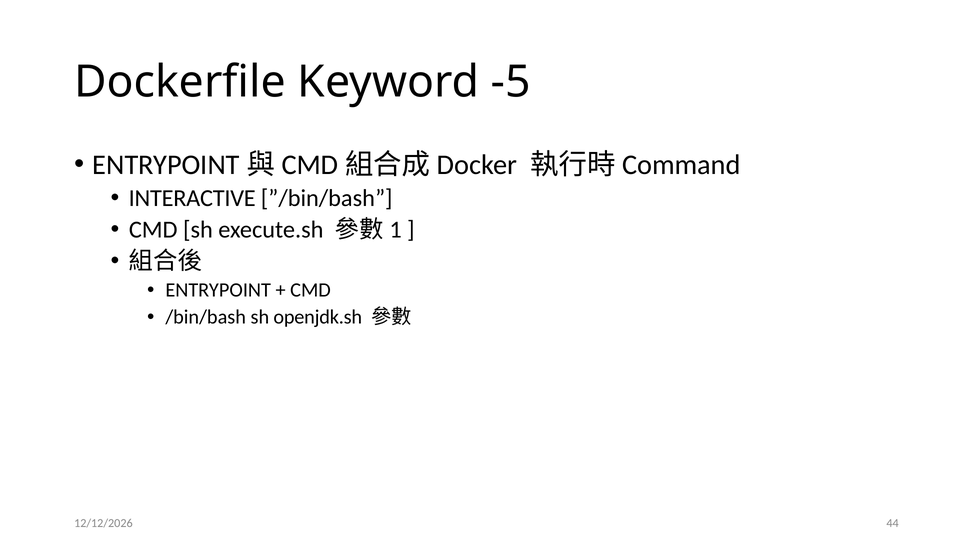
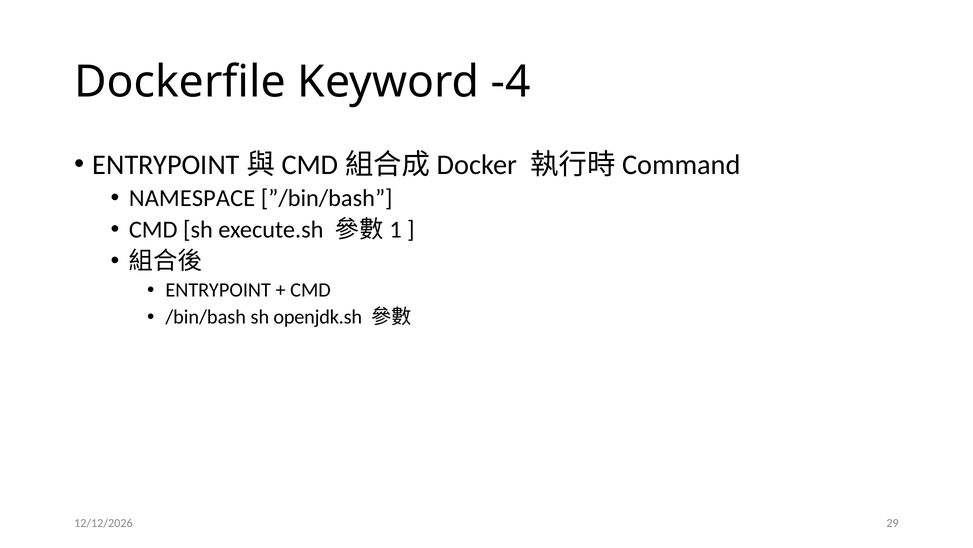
-5: -5 -> -4
INTERACTIVE: INTERACTIVE -> NAMESPACE
44: 44 -> 29
